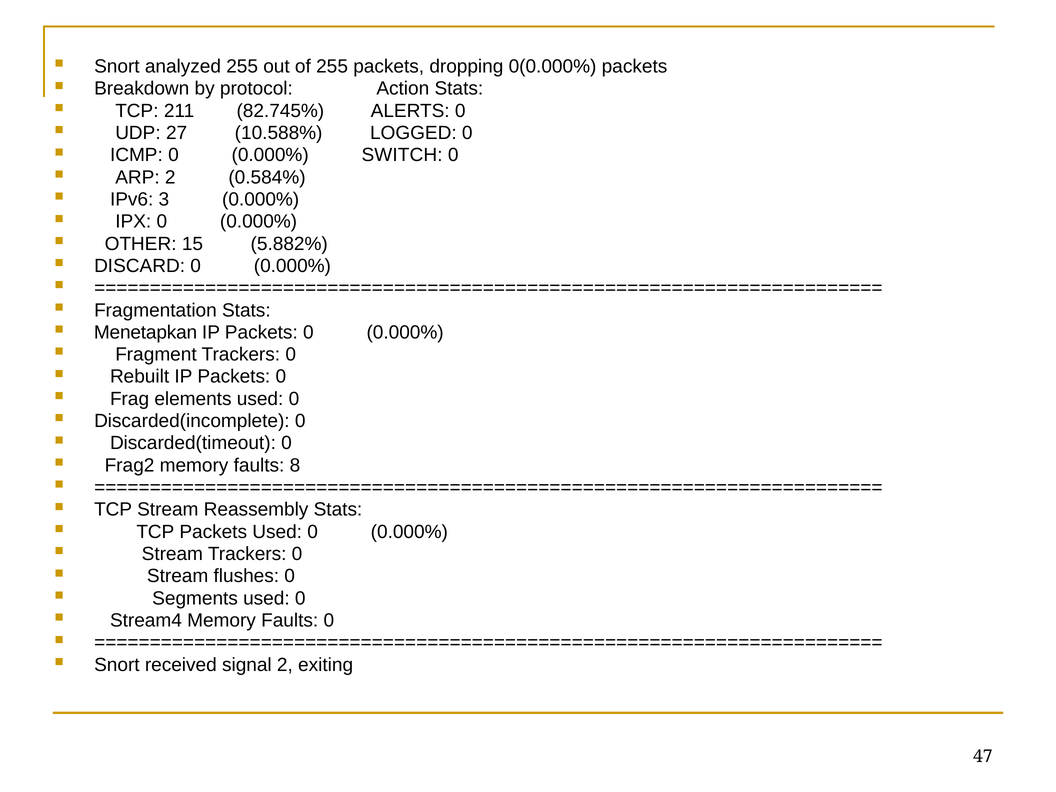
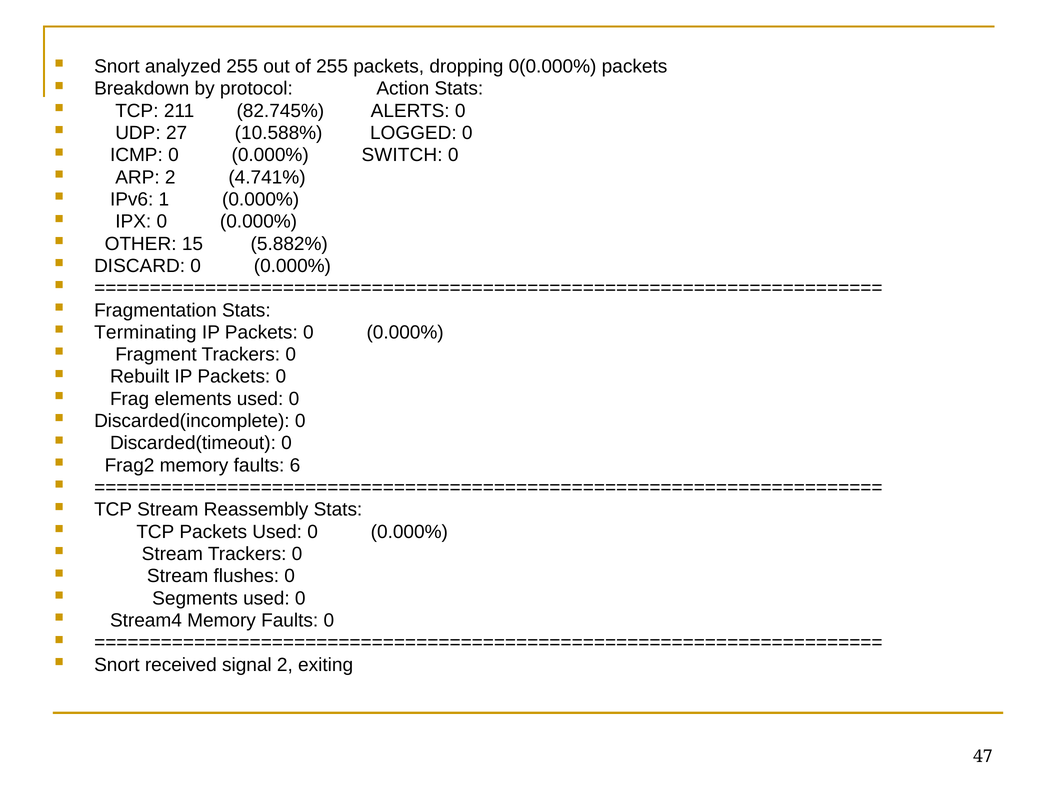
0.584%: 0.584% -> 4.741%
3: 3 -> 1
Menetapkan: Menetapkan -> Terminating
8: 8 -> 6
